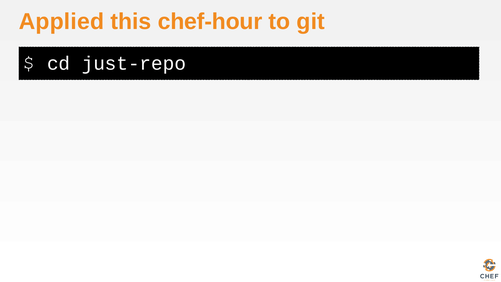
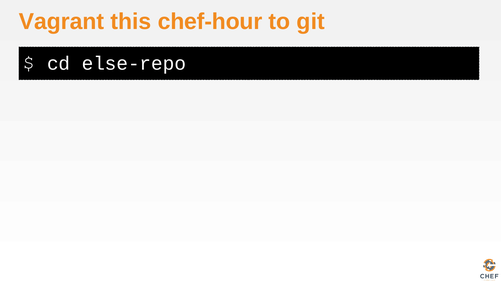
Applied: Applied -> Vagrant
just-repo: just-repo -> else-repo
